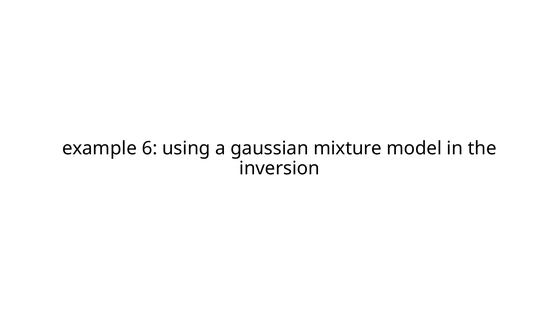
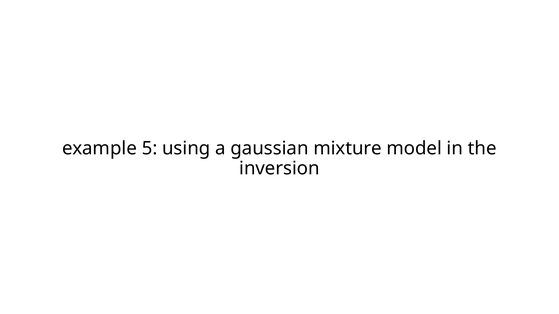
6: 6 -> 5
